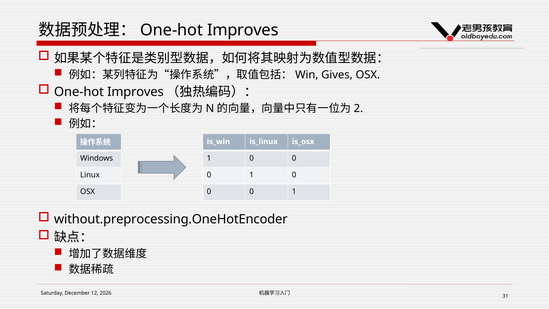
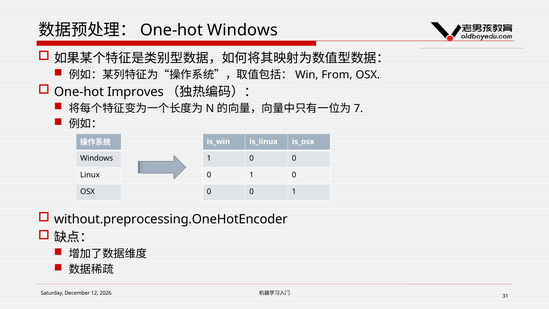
Improves at (243, 30): Improves -> Windows
Gives: Gives -> From
2: 2 -> 7
